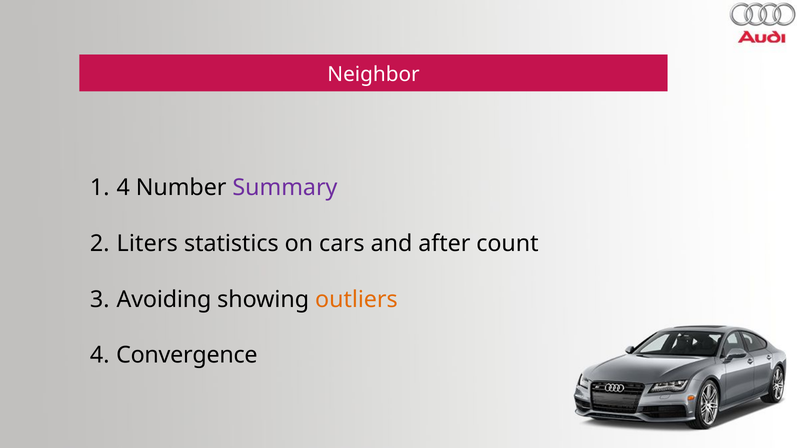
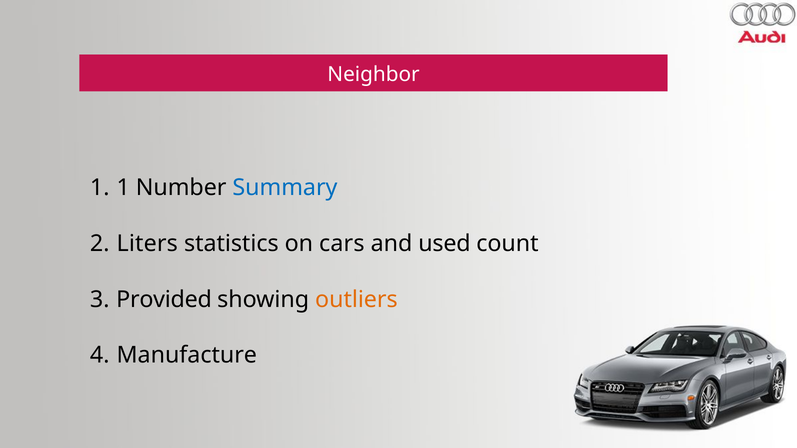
4 at (123, 188): 4 -> 1
Summary colour: purple -> blue
after: after -> used
Avoiding: Avoiding -> Provided
Convergence: Convergence -> Manufacture
